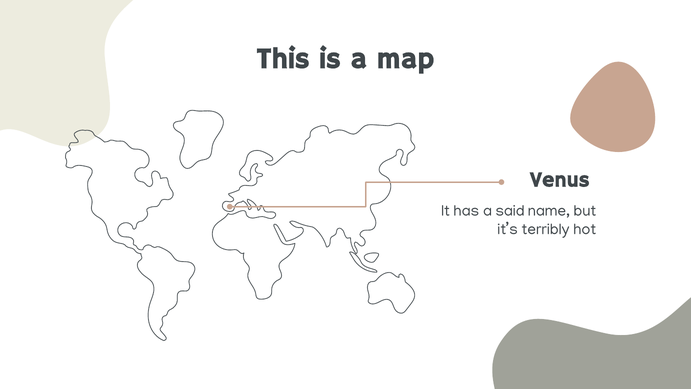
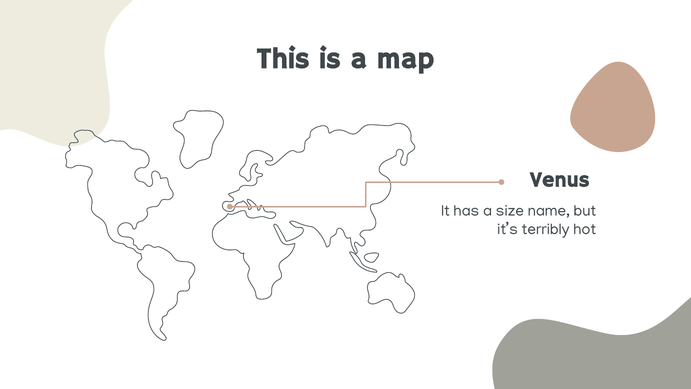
said: said -> size
